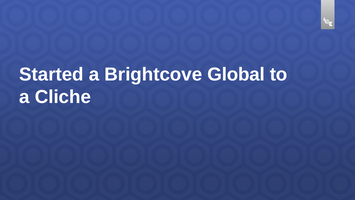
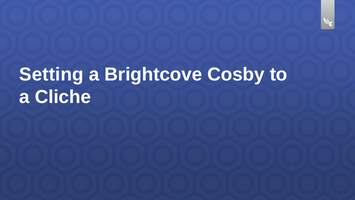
Started: Started -> Setting
Global: Global -> Cosby
